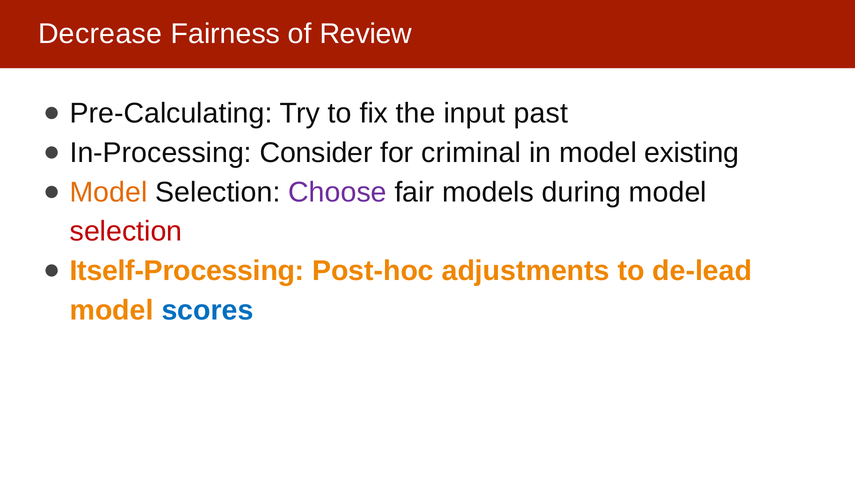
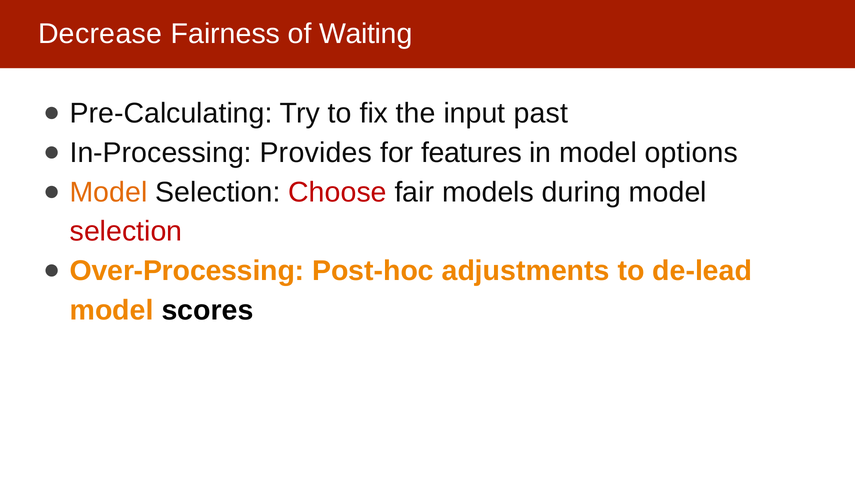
Review: Review -> Waiting
Consider: Consider -> Provides
criminal: criminal -> features
existing: existing -> options
Choose colour: purple -> red
Itself-Processing: Itself-Processing -> Over-Processing
scores colour: blue -> black
